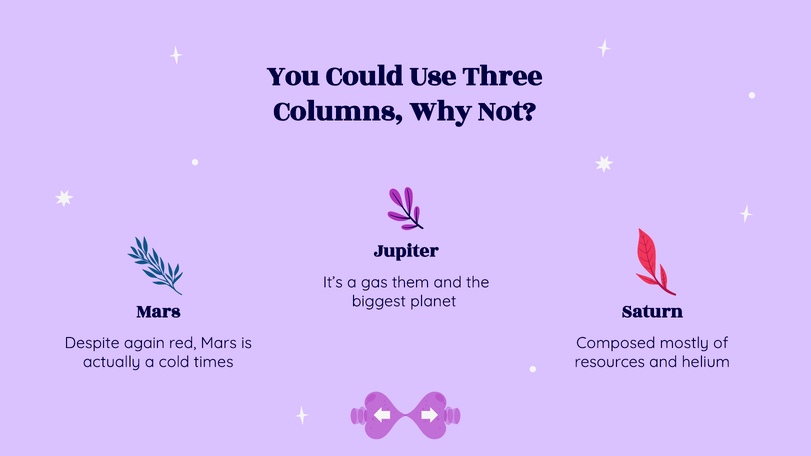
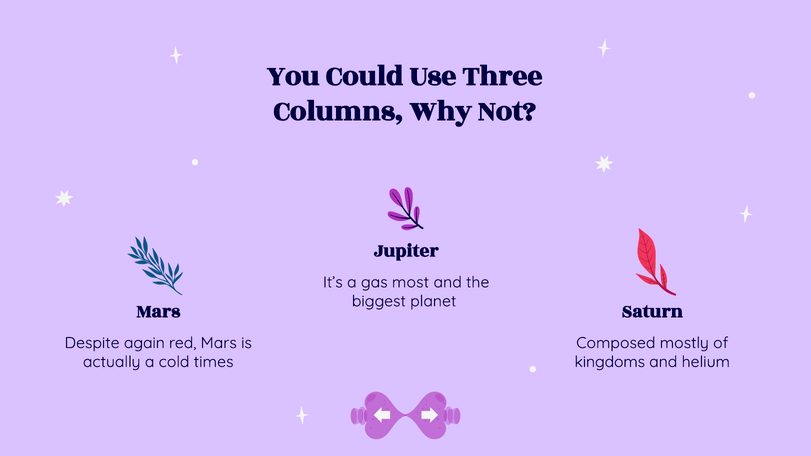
them: them -> most
resources: resources -> kingdoms
